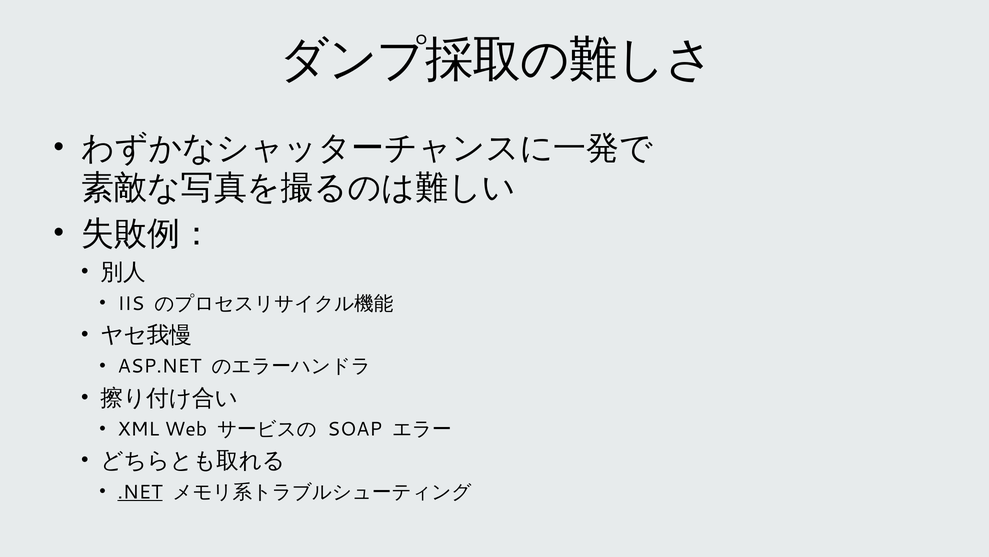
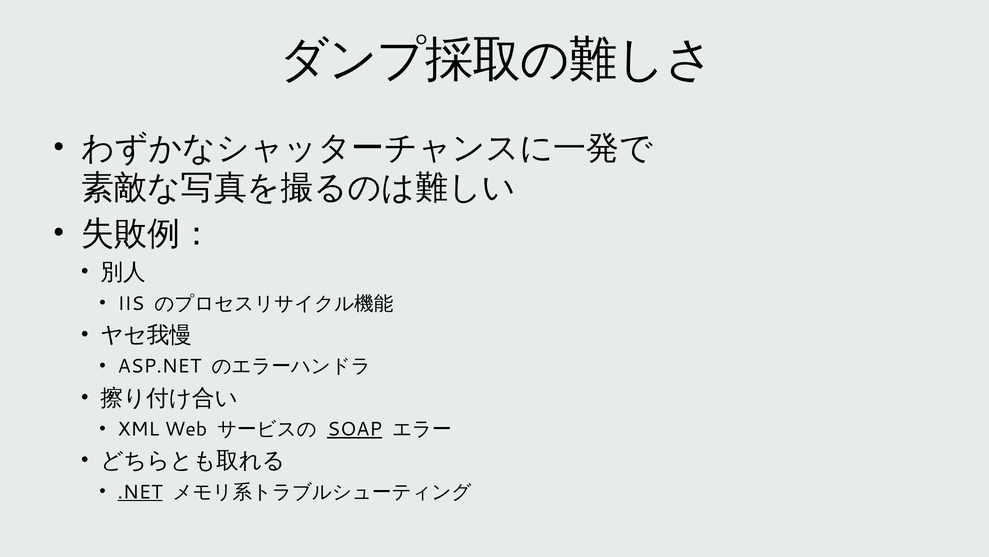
SOAP underline: none -> present
